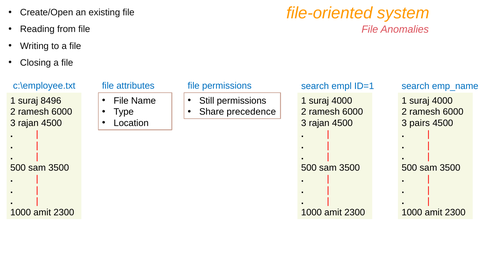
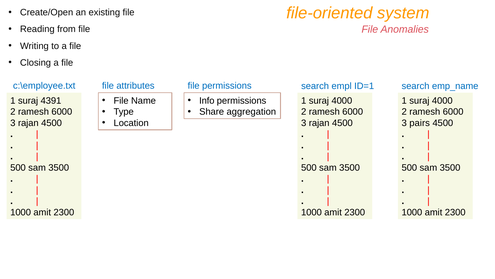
Still: Still -> Info
8496: 8496 -> 4391
precedence: precedence -> aggregation
